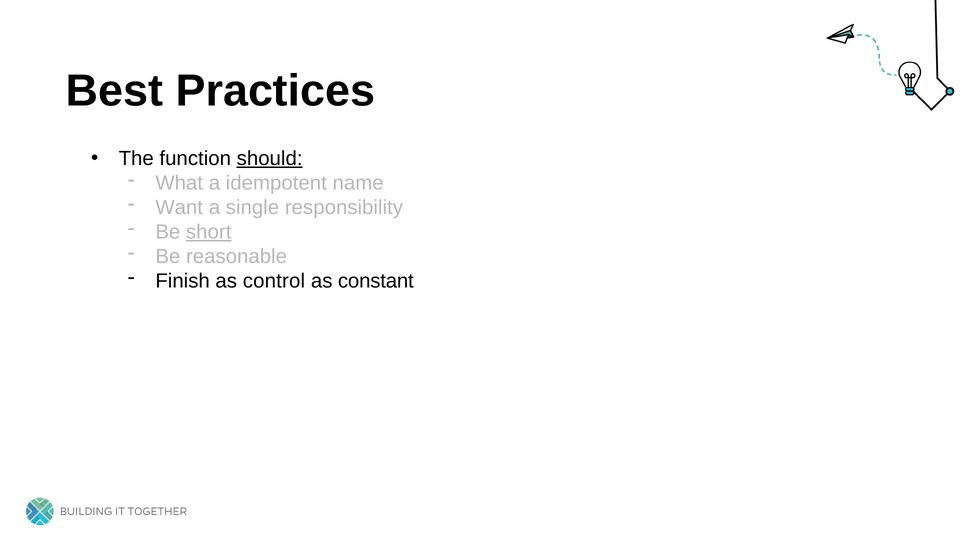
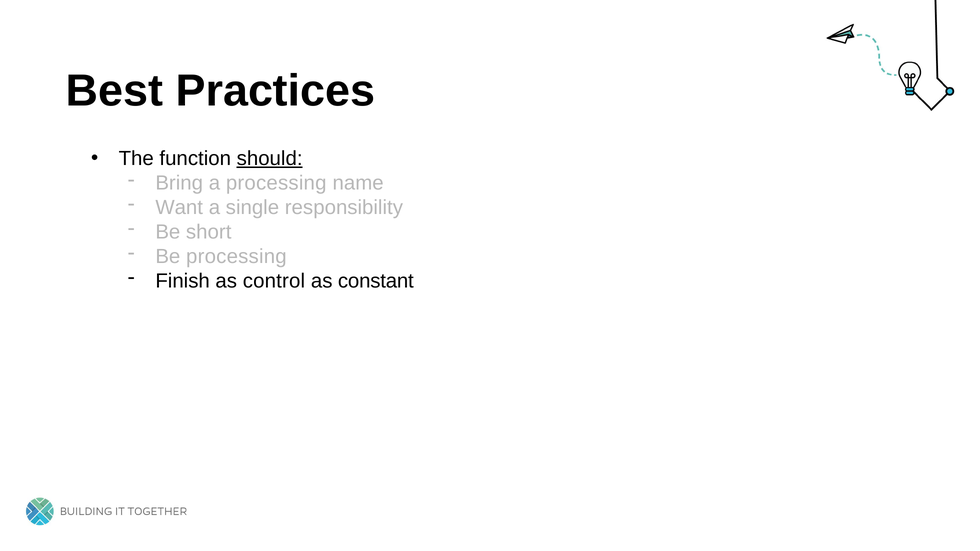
What: What -> Bring
a idempotent: idempotent -> processing
short underline: present -> none
Be reasonable: reasonable -> processing
